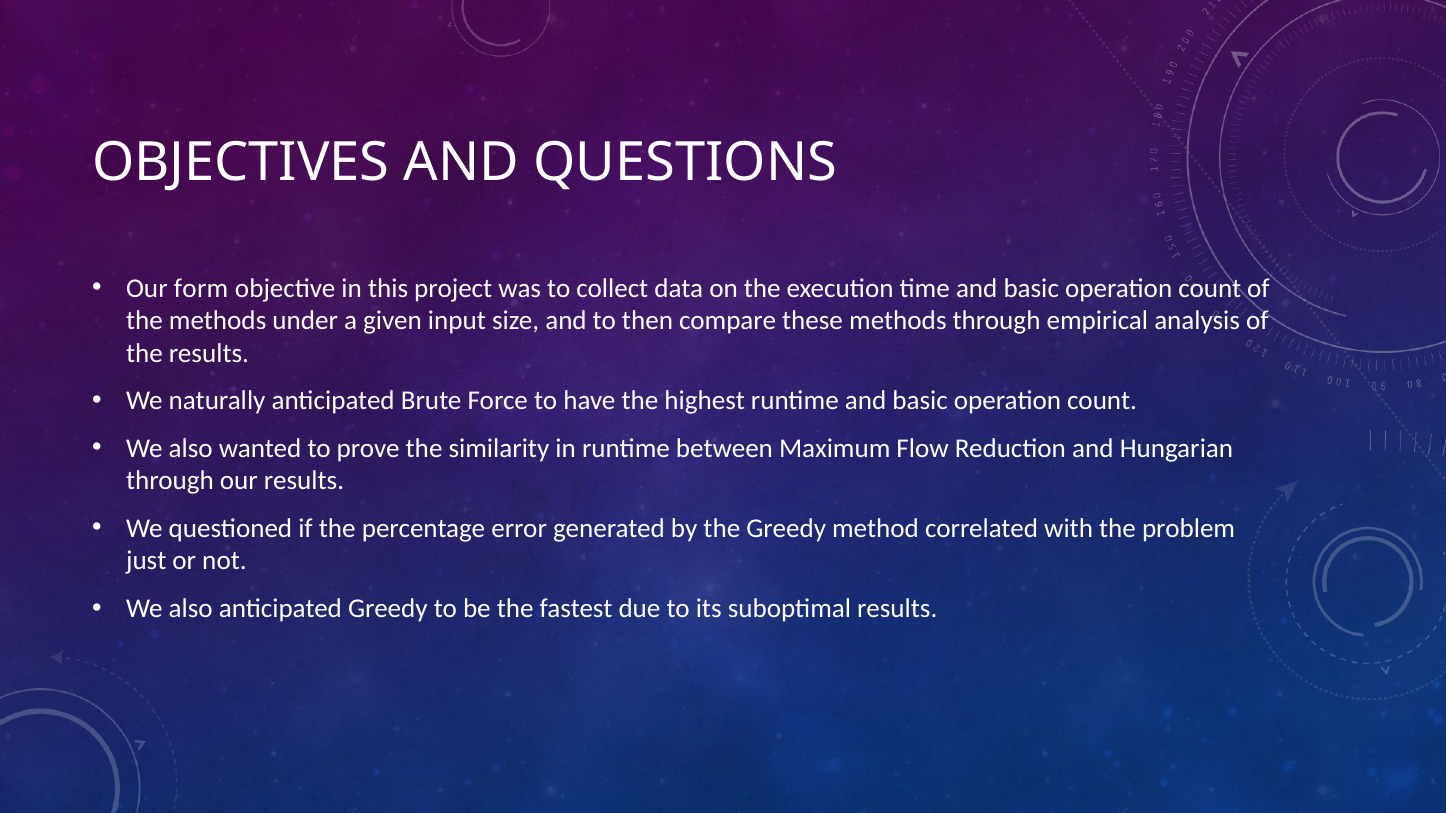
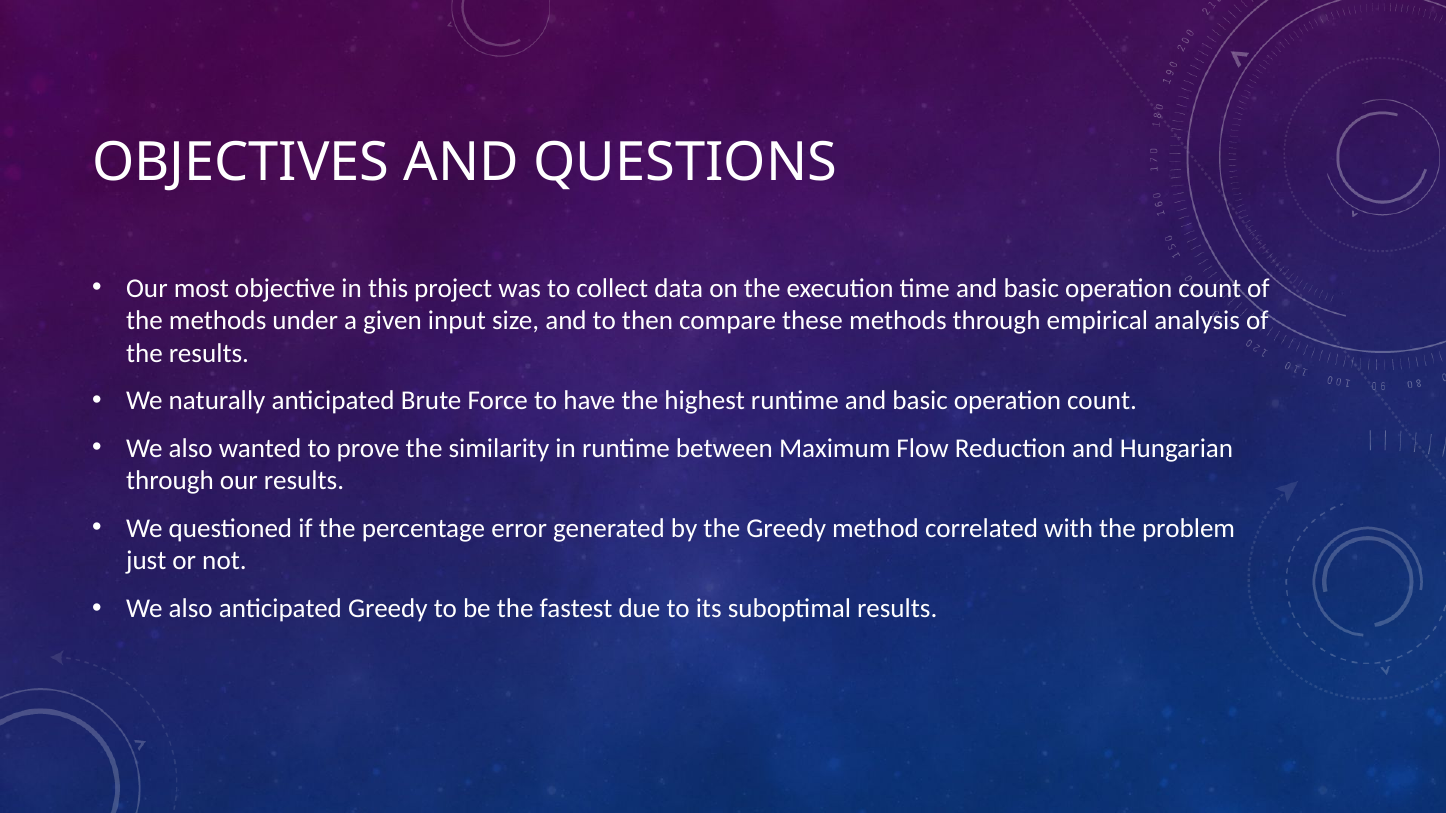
form: form -> most
